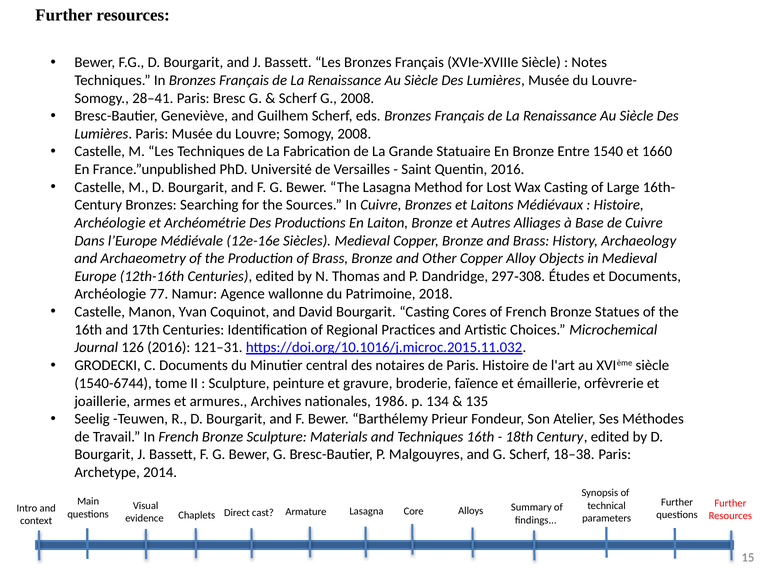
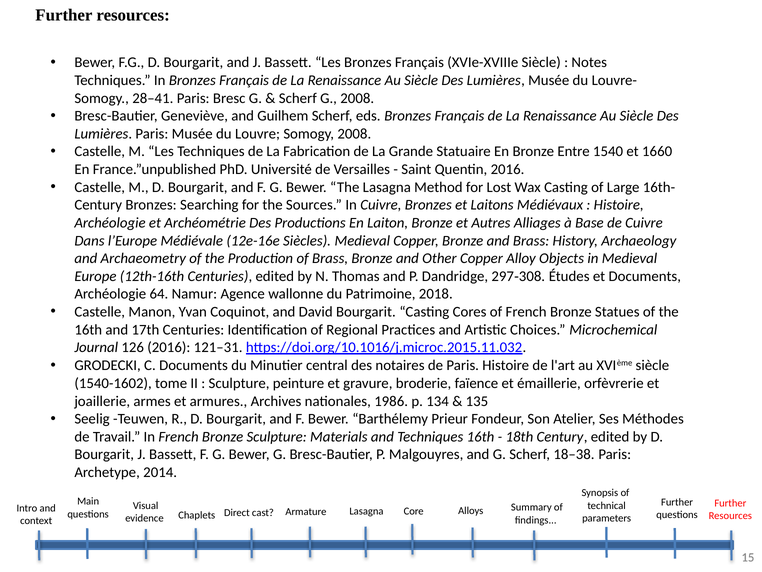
77: 77 -> 64
1540-6744: 1540-6744 -> 1540-1602
